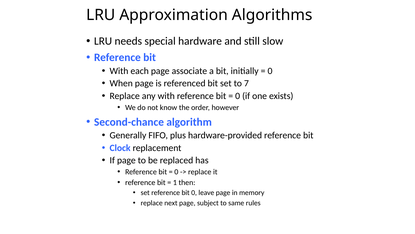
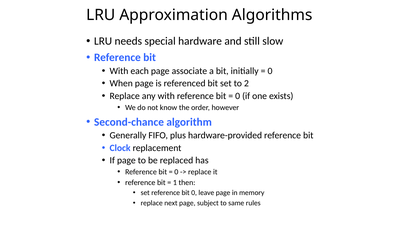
7: 7 -> 2
